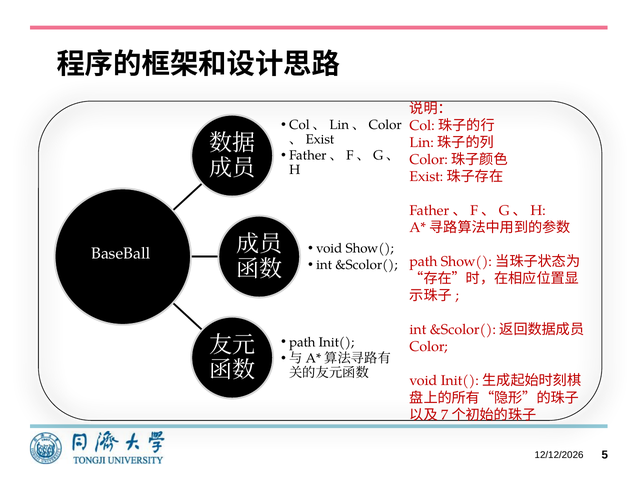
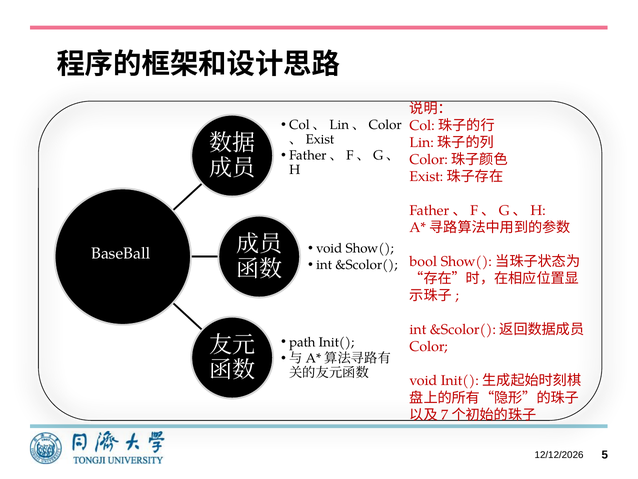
path at (423, 261): path -> bool
